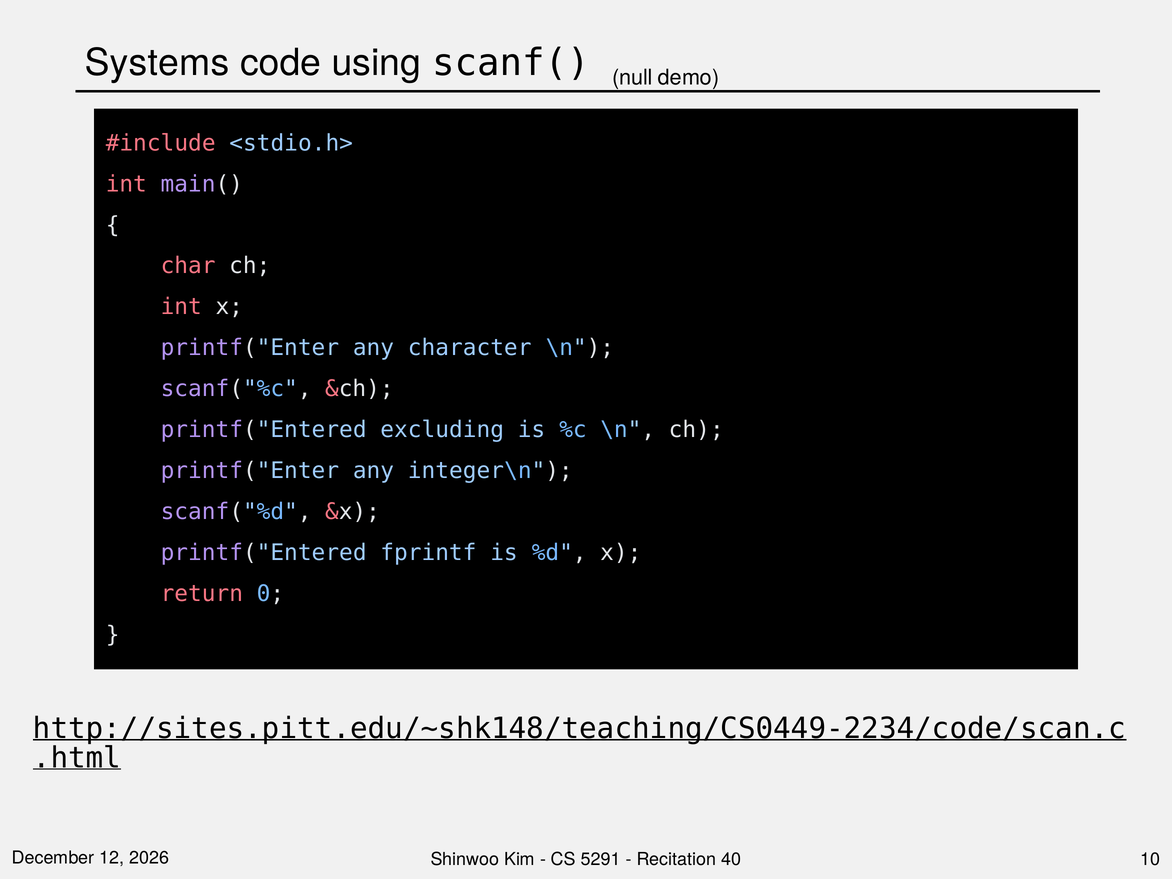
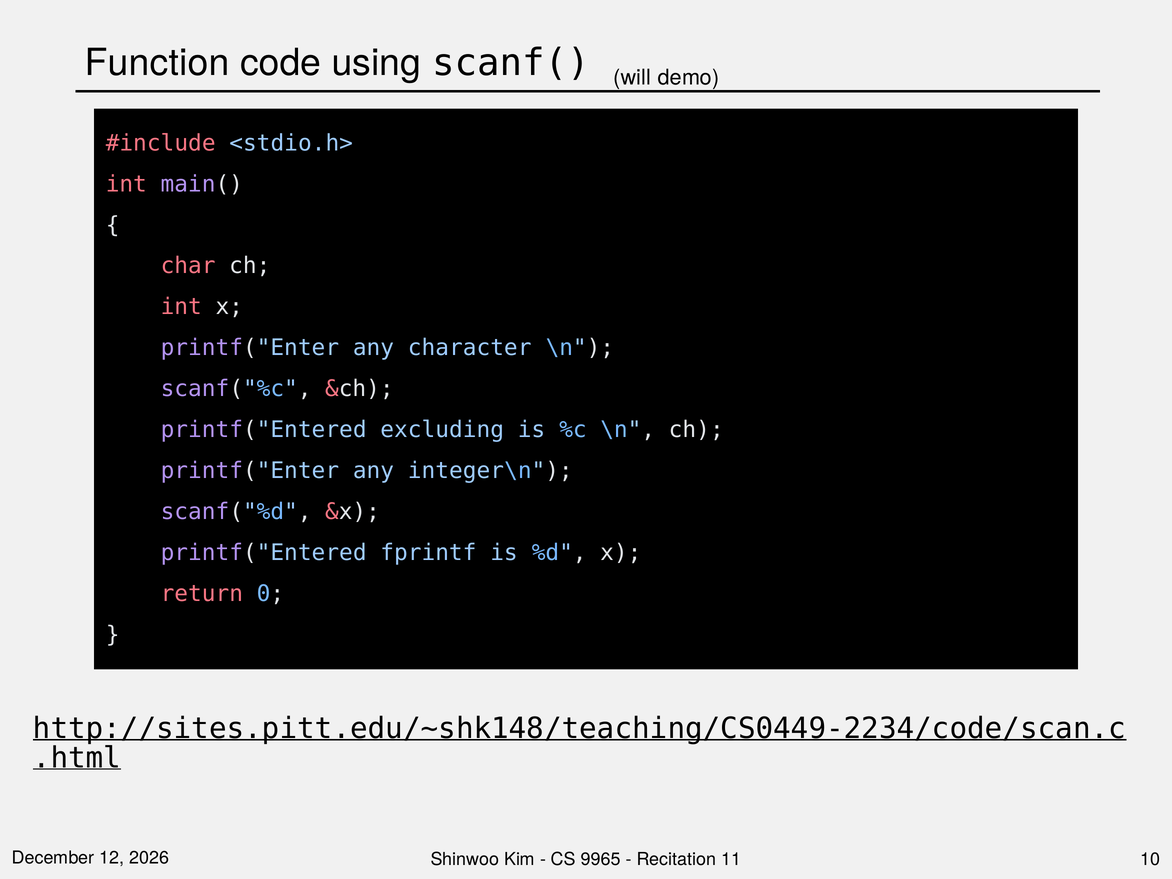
Systems: Systems -> Function
null: null -> will
5291: 5291 -> 9965
40: 40 -> 11
